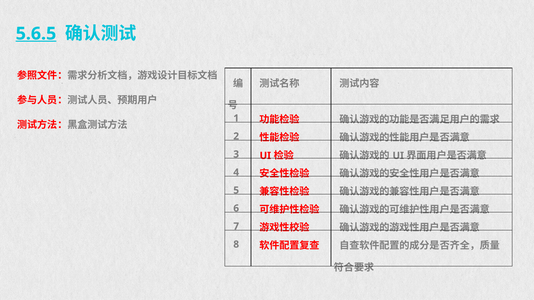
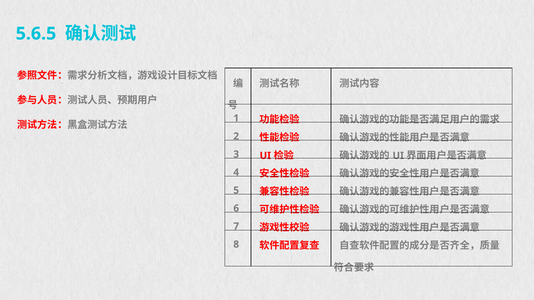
5.6.5 underline: present -> none
